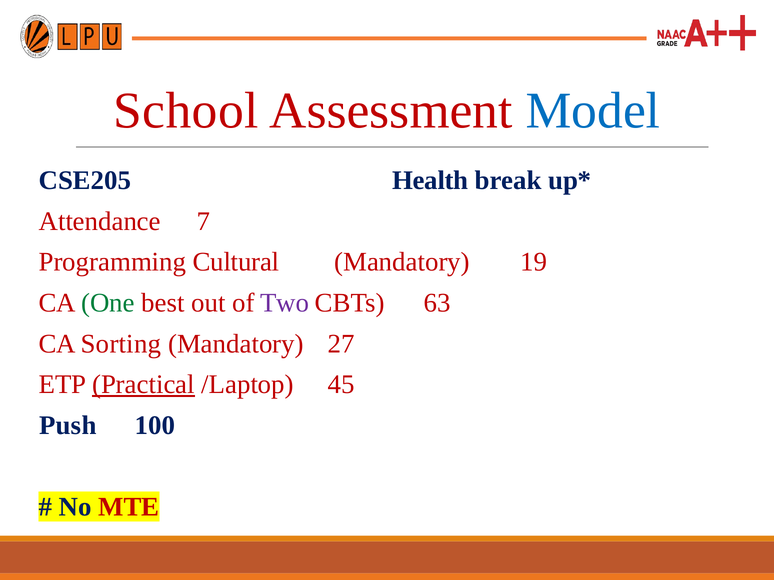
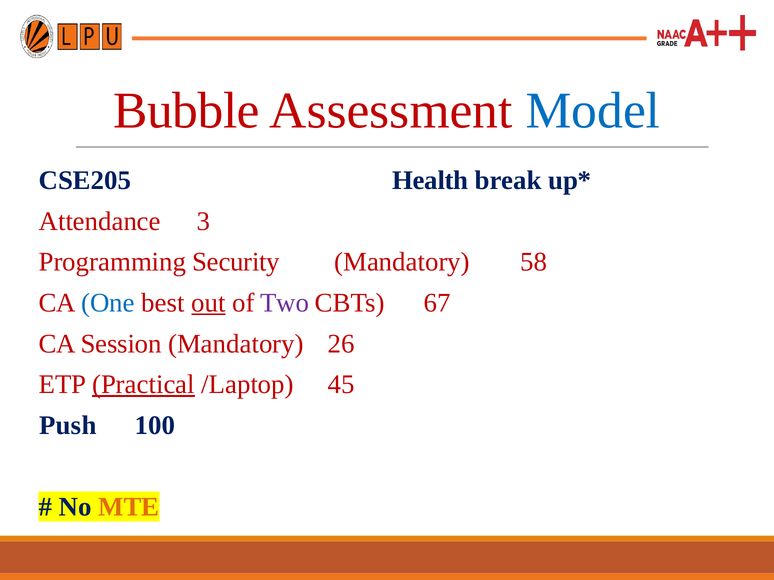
School: School -> Bubble
7: 7 -> 3
Cultural: Cultural -> Security
19: 19 -> 58
One colour: green -> blue
out underline: none -> present
63: 63 -> 67
Sorting: Sorting -> Session
27: 27 -> 26
MTE colour: red -> orange
